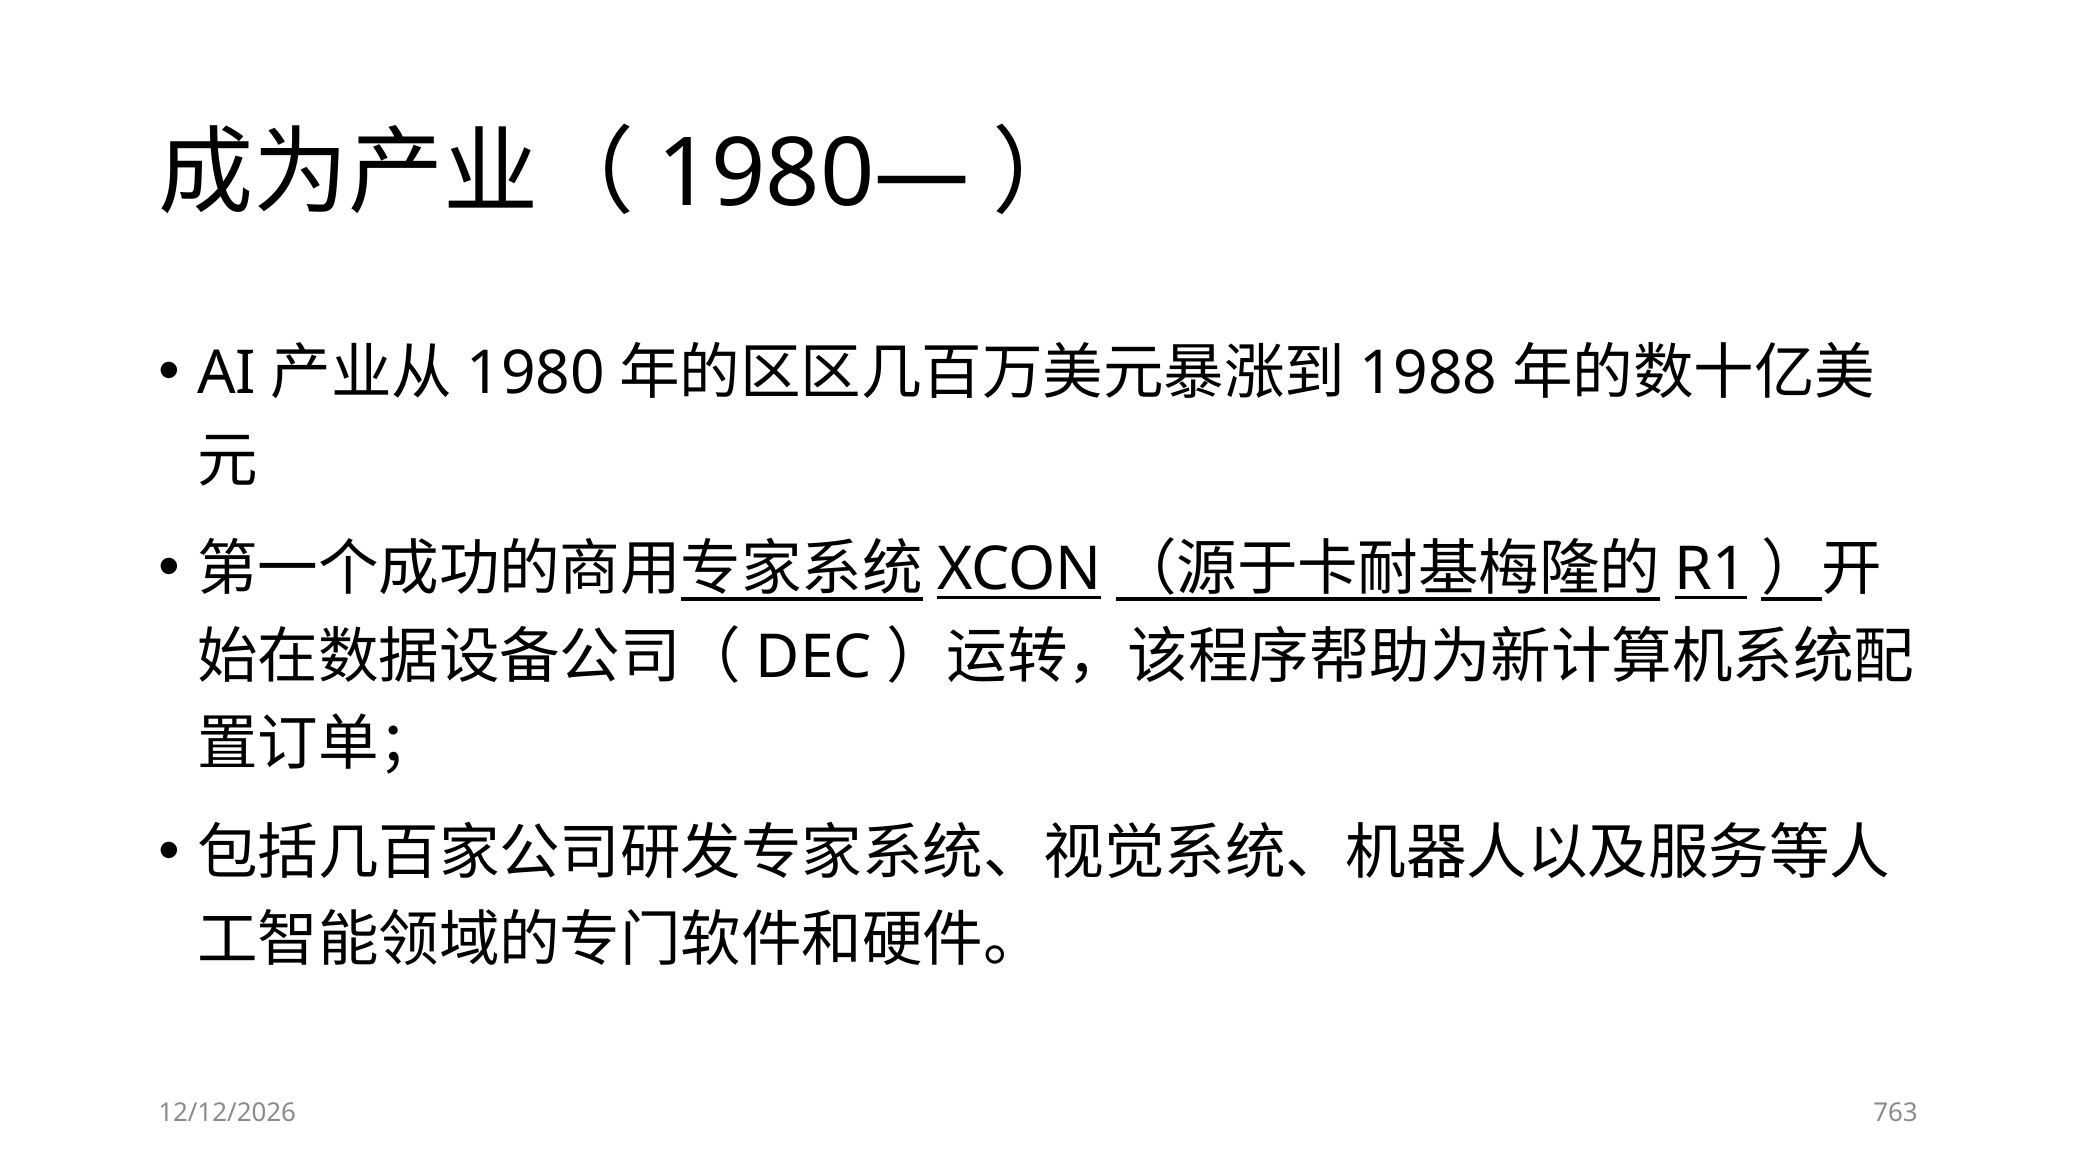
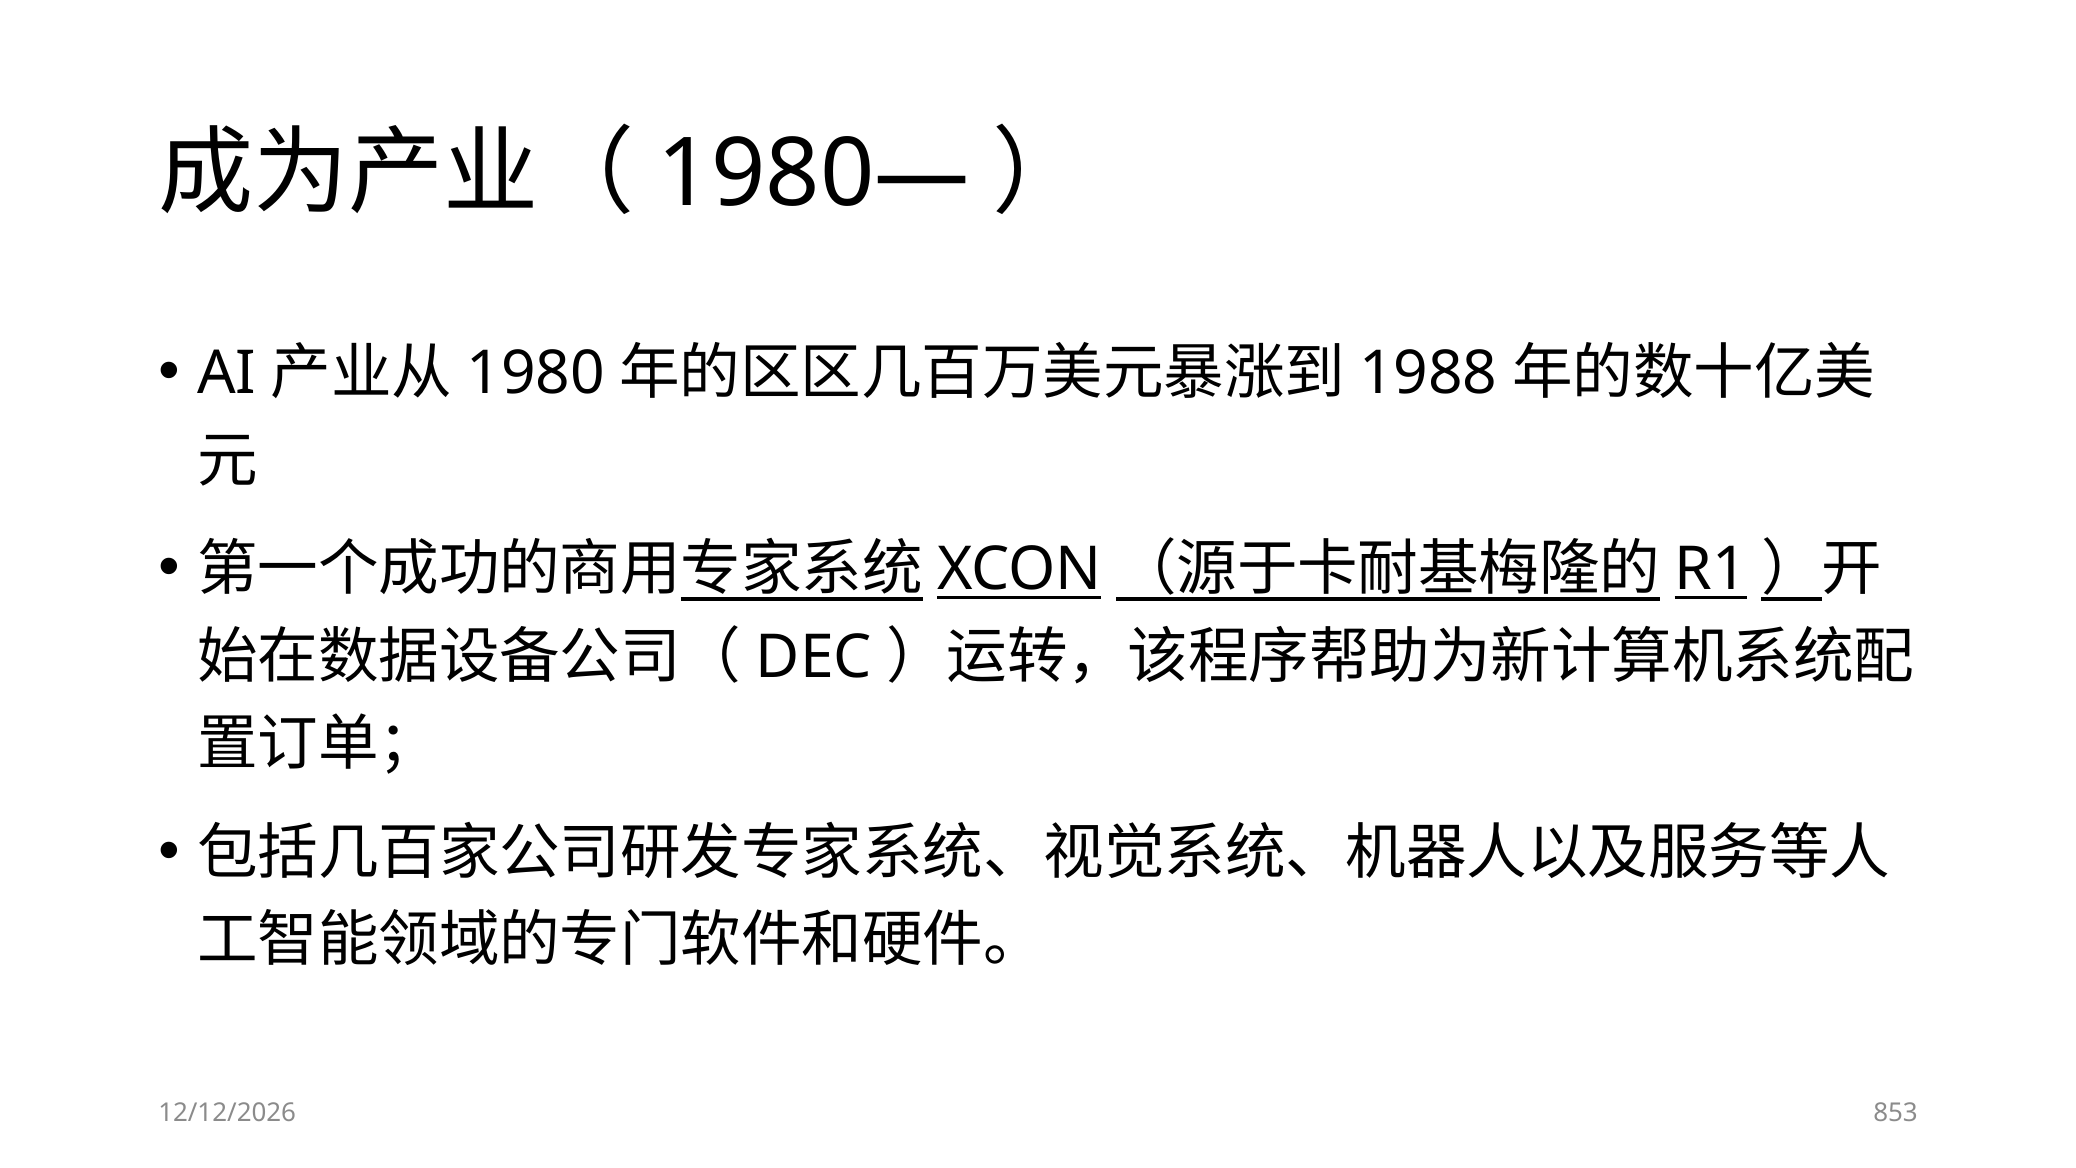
763: 763 -> 853
